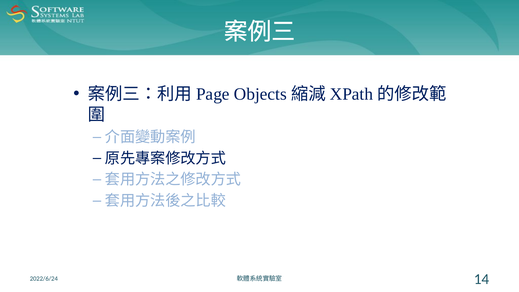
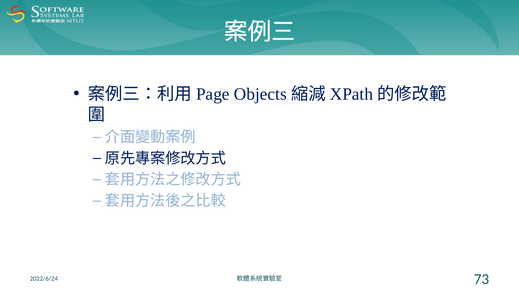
14: 14 -> 73
